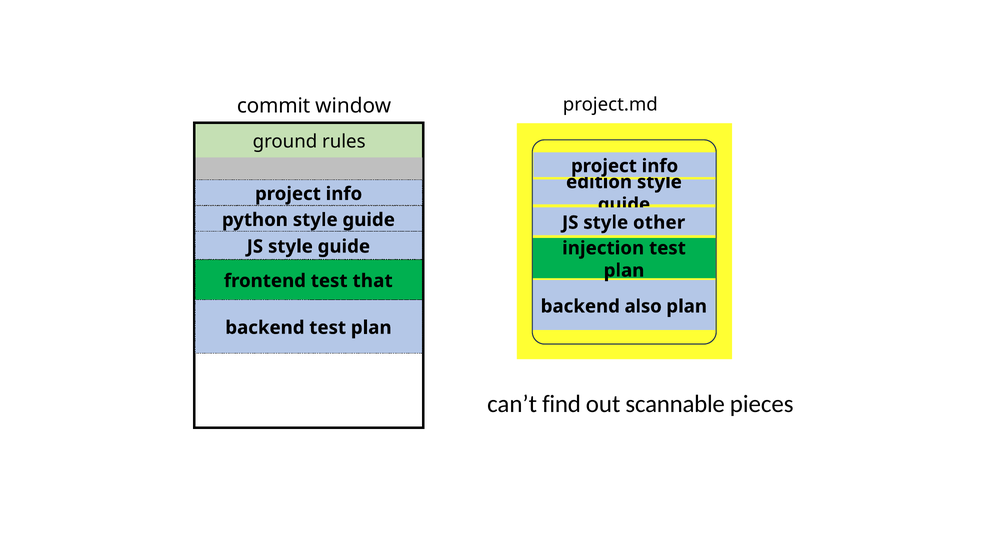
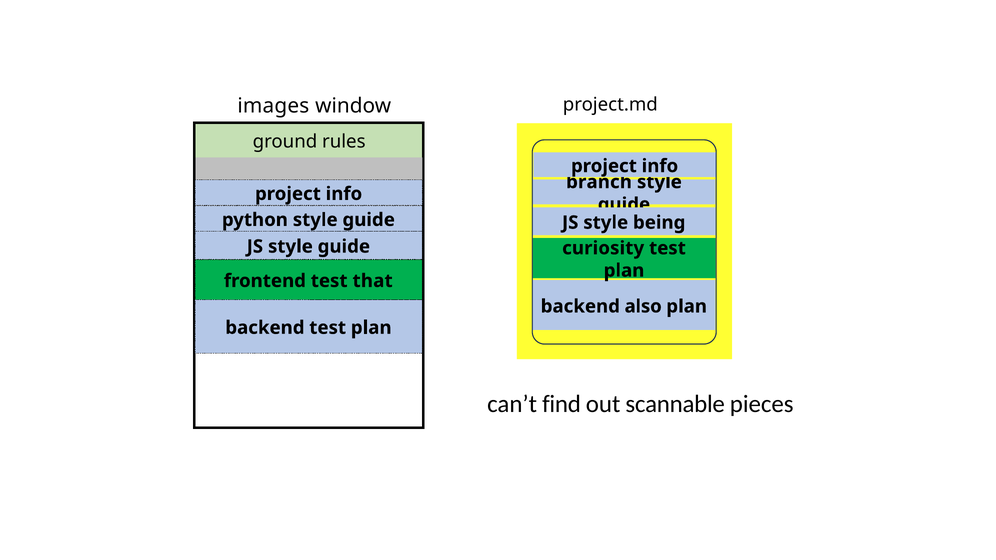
commit: commit -> images
edition: edition -> branch
other: other -> being
injection: injection -> curiosity
